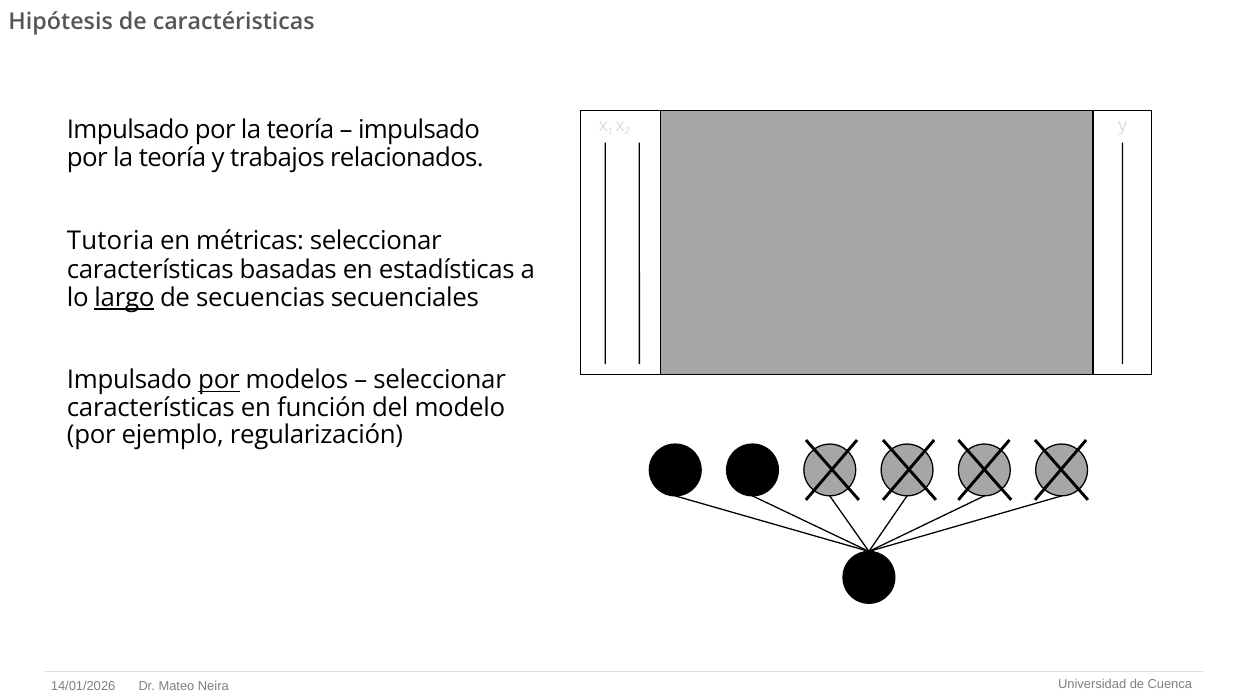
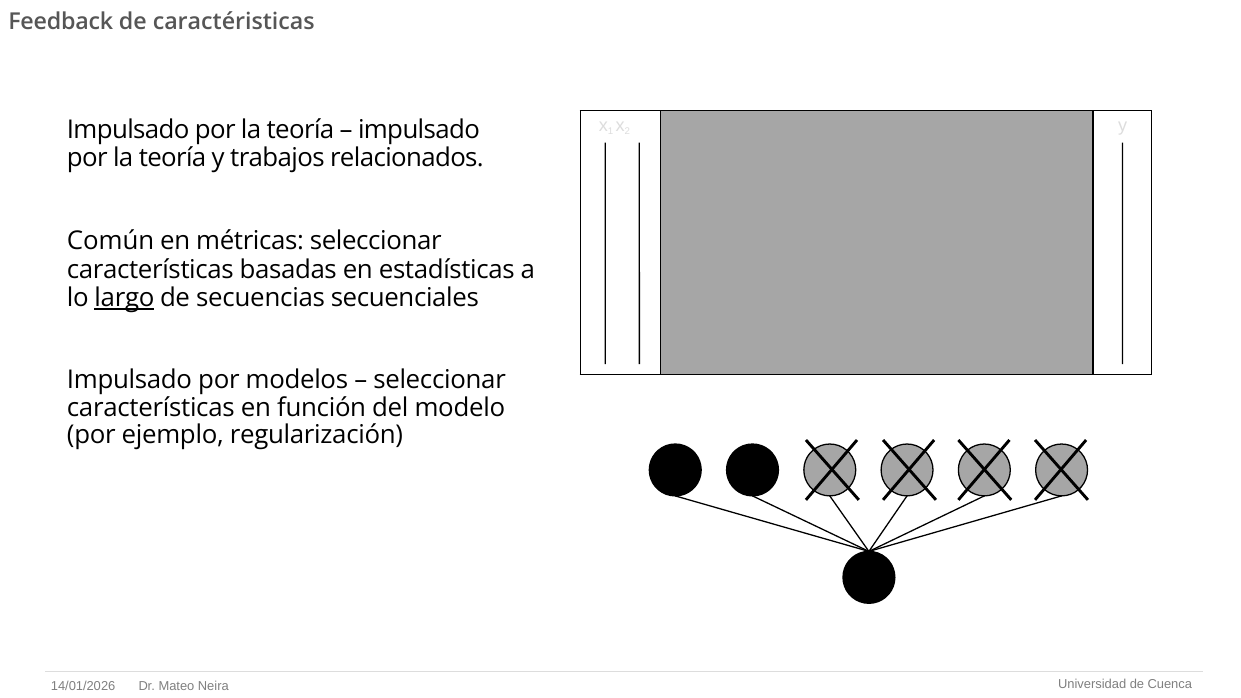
Hipótesis: Hipótesis -> Feedback
Tutoria: Tutoria -> Común
por at (219, 381) underline: present -> none
